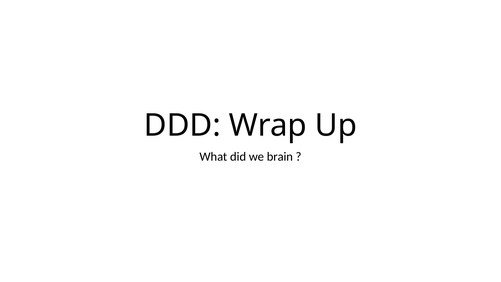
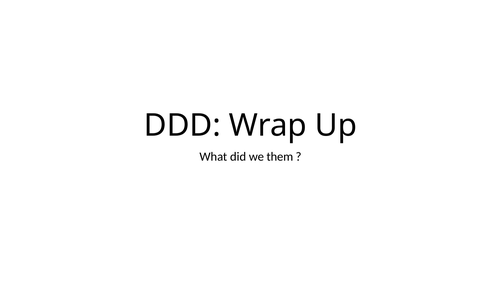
brain: brain -> them
